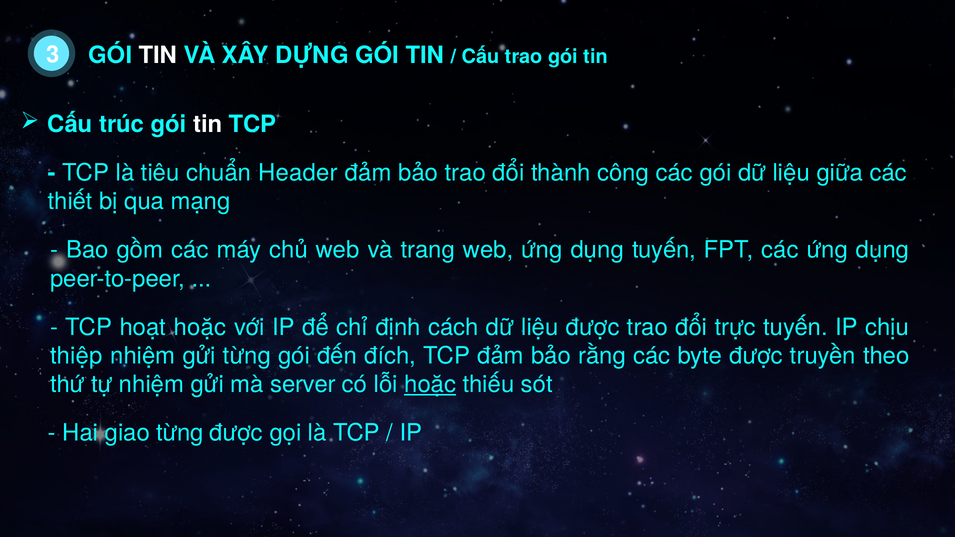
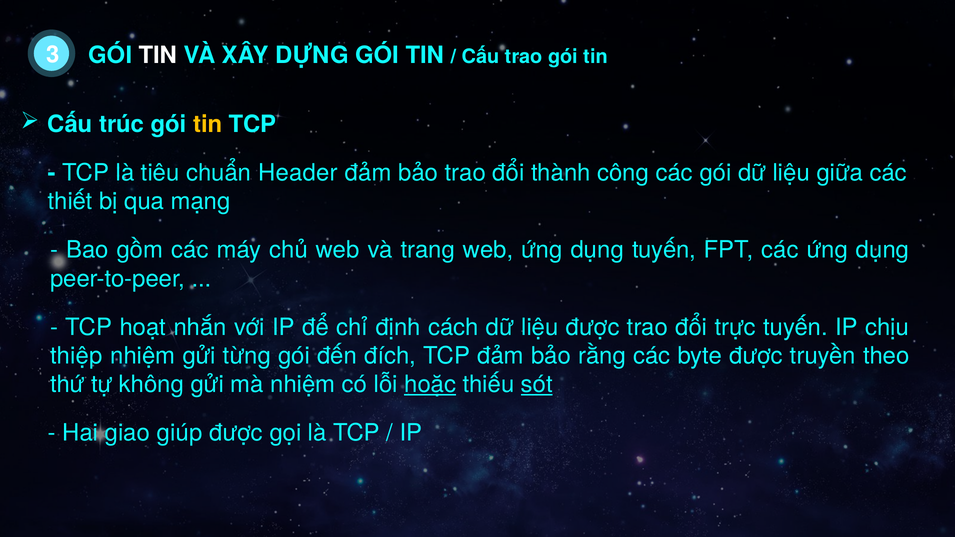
tin at (208, 125) colour: white -> yellow
hoạt hoặc: hoặc -> nhắn
tự nhiệm: nhiệm -> không
mà server: server -> nhiệm
sót underline: none -> present
giao từng: từng -> giúp
